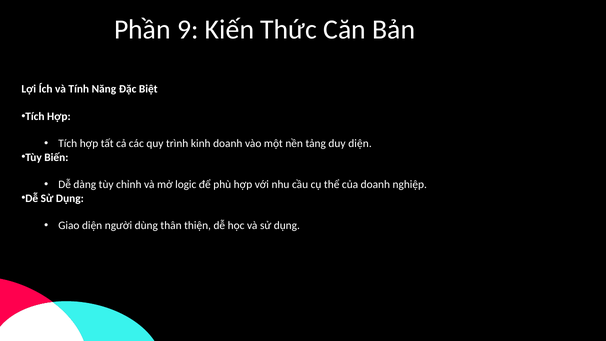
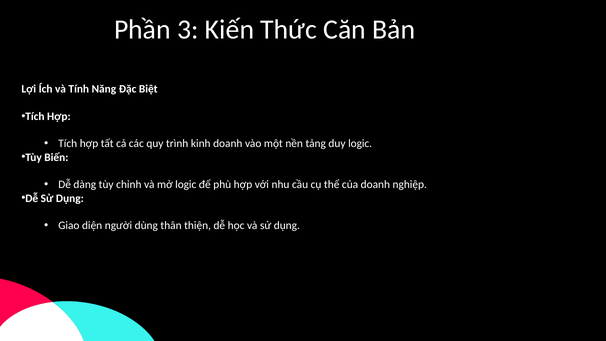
9: 9 -> 3
duy diện: diện -> logic
